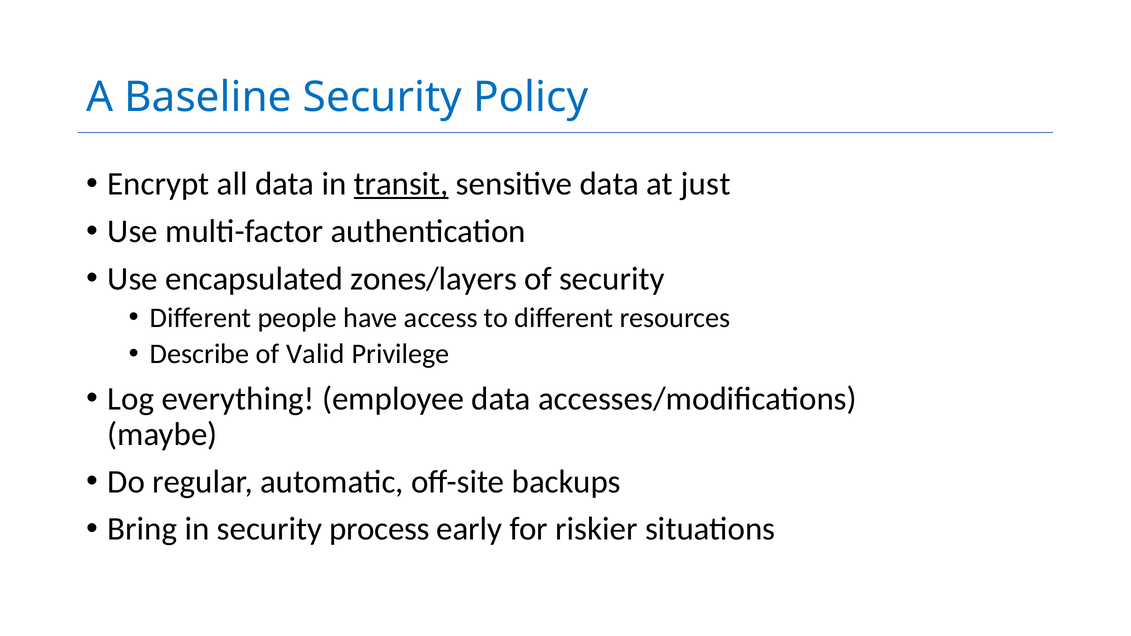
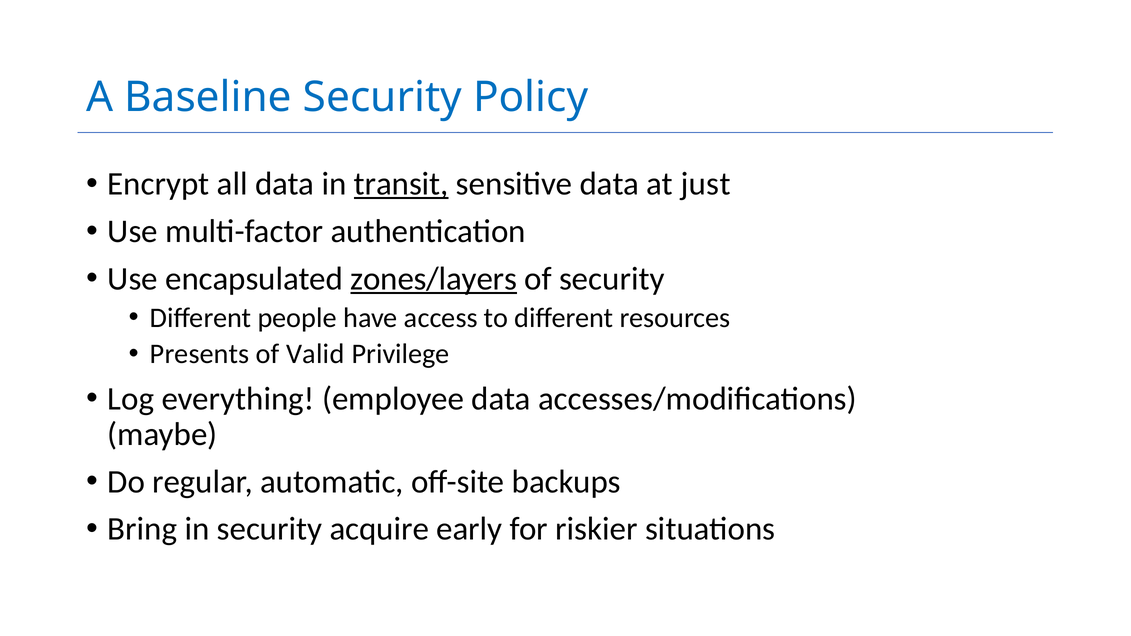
zones/layers underline: none -> present
Describe: Describe -> Presents
process: process -> acquire
